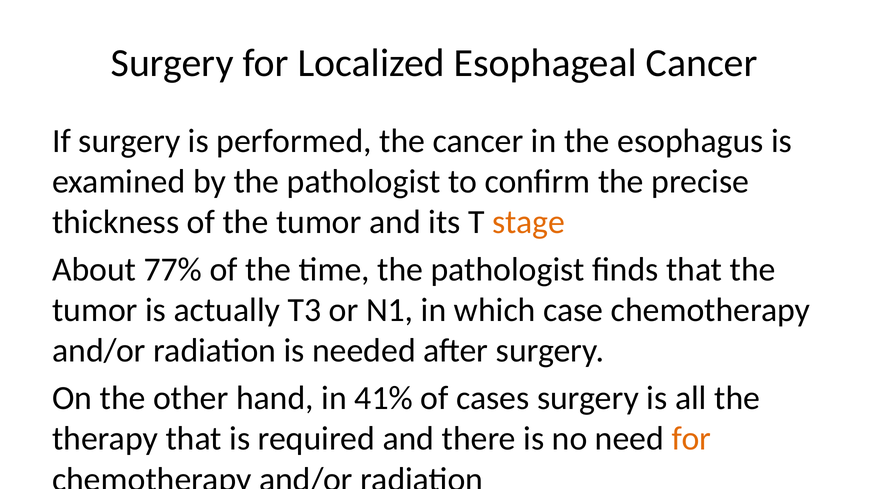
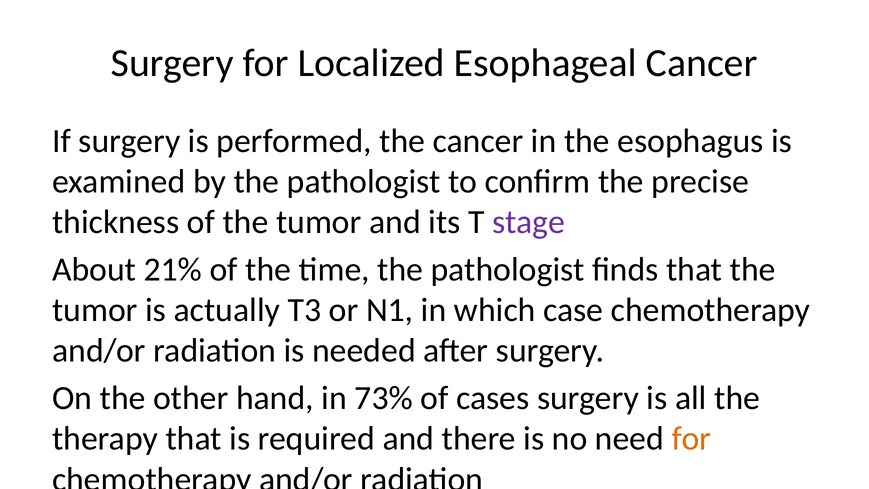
stage colour: orange -> purple
77%: 77% -> 21%
41%: 41% -> 73%
